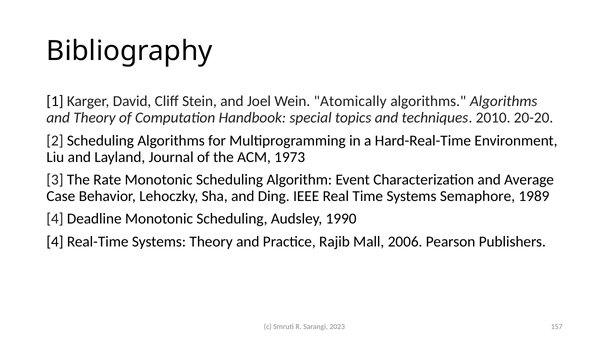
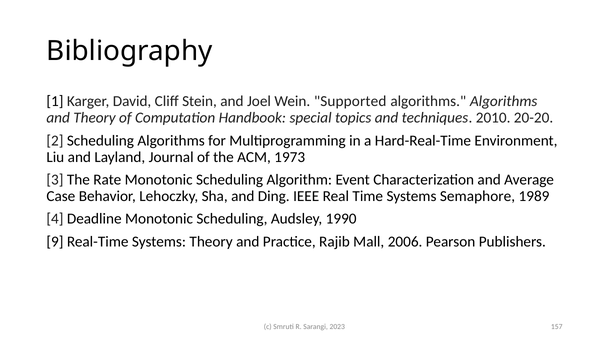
Atomically: Atomically -> Supported
4 at (55, 242): 4 -> 9
